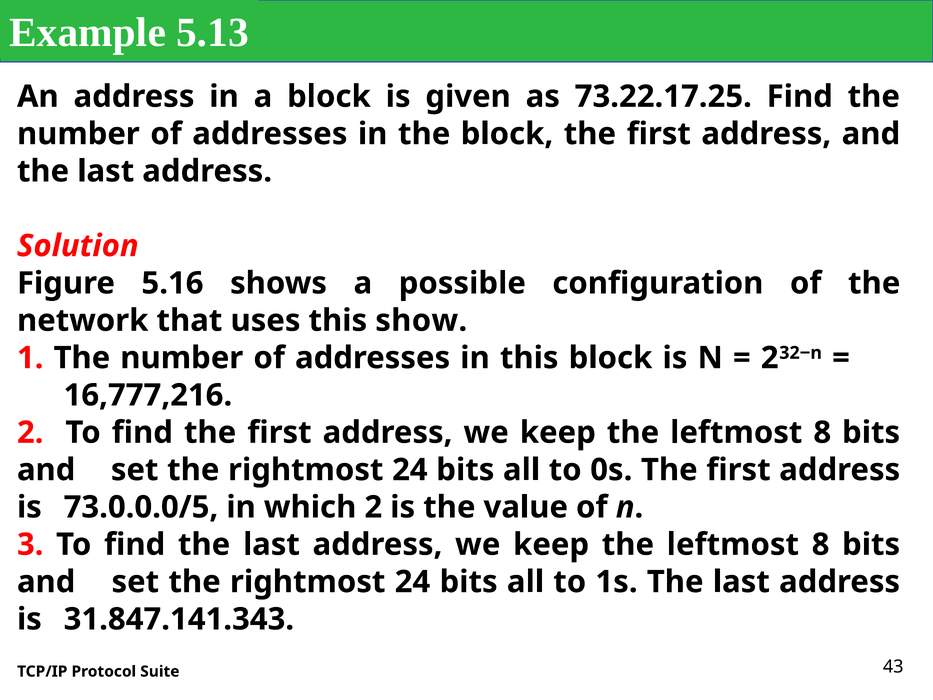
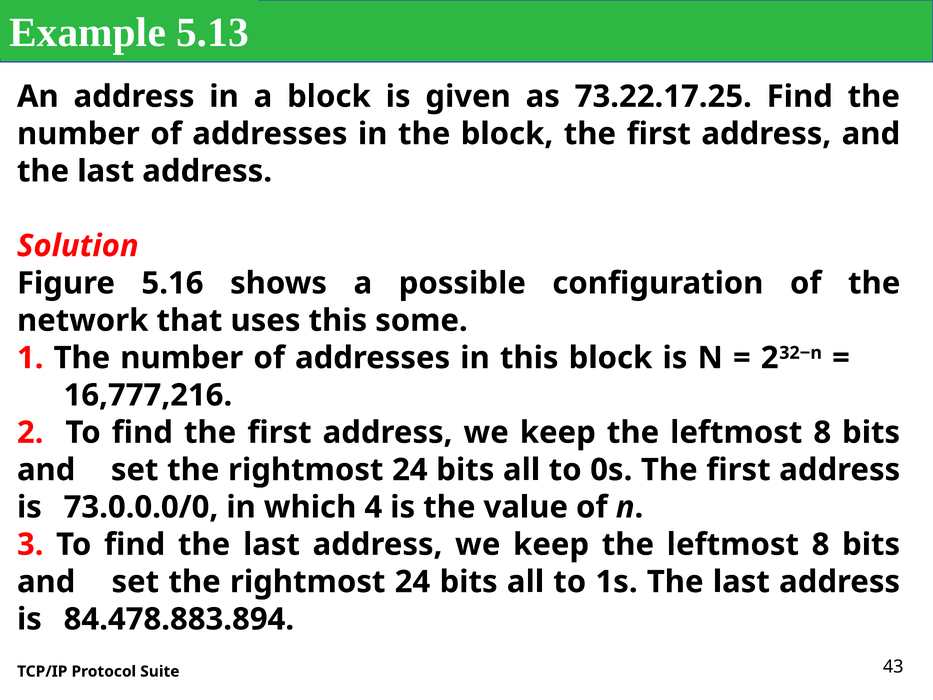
show: show -> some
73.0.0.0/5: 73.0.0.0/5 -> 73.0.0.0/0
which 2: 2 -> 4
31.847.141.343: 31.847.141.343 -> 84.478.883.894
